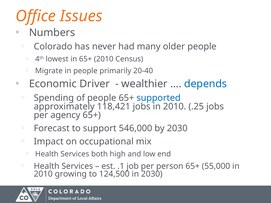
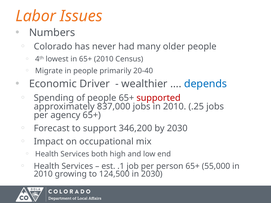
Office: Office -> Labor
supported colour: blue -> red
118,421: 118,421 -> 837,000
546,000: 546,000 -> 346,200
